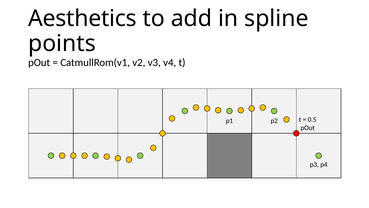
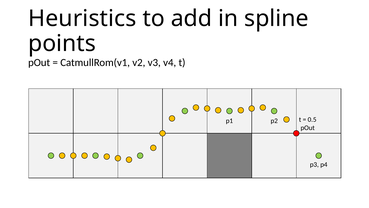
Aesthetics: Aesthetics -> Heuristics
